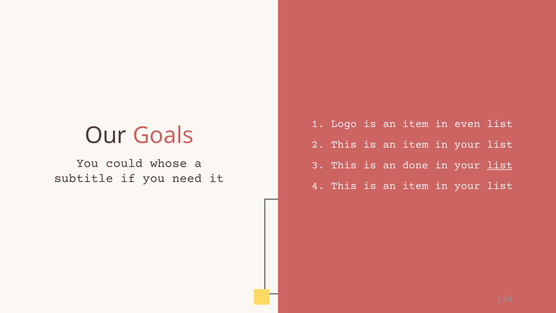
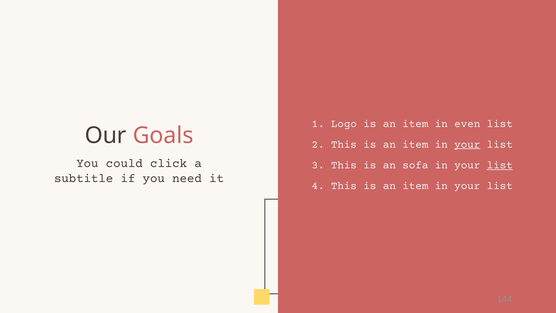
your at (467, 144) underline: none -> present
whose: whose -> click
done: done -> sofa
